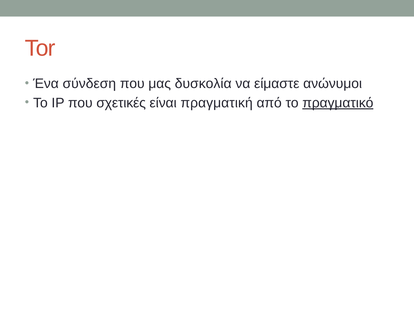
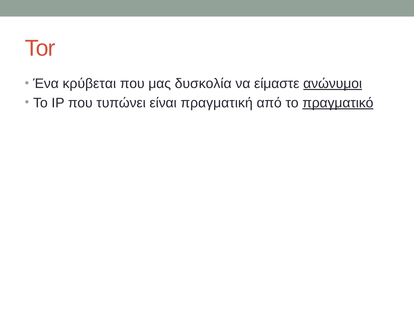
σύνδεση: σύνδεση -> κρύβεται
ανώνυμοι underline: none -> present
σχετικές: σχετικές -> τυπώνει
